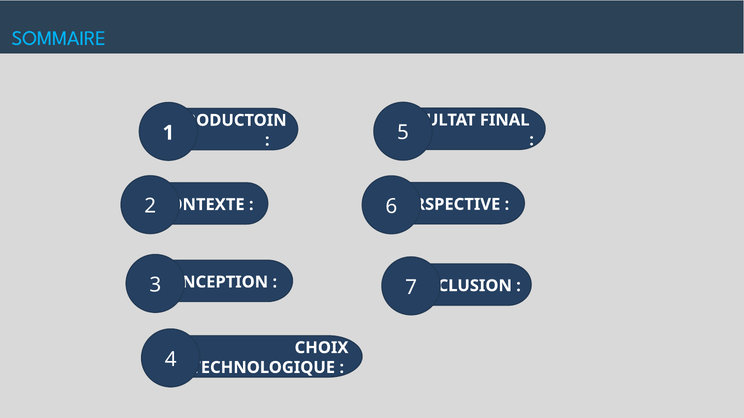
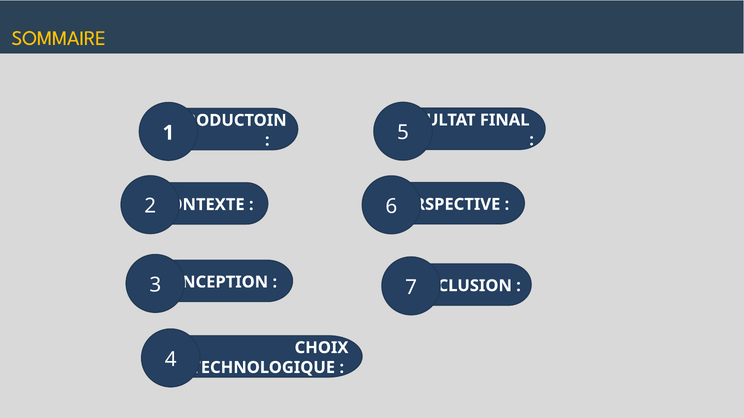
SOMMAIRE colour: light blue -> yellow
